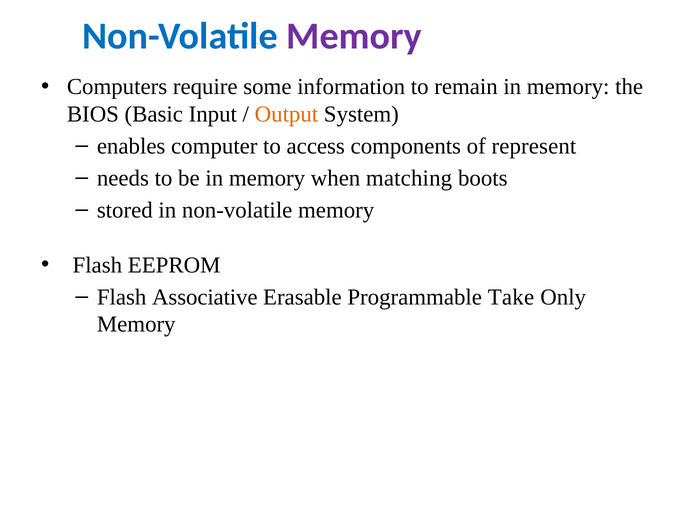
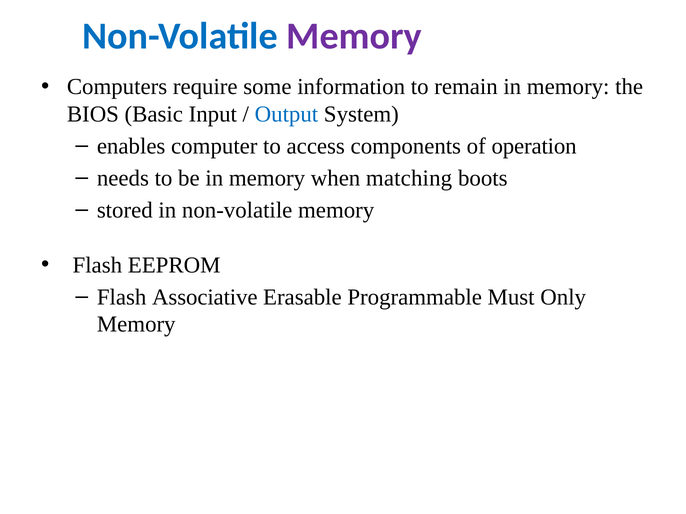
Output colour: orange -> blue
represent: represent -> operation
Take: Take -> Must
